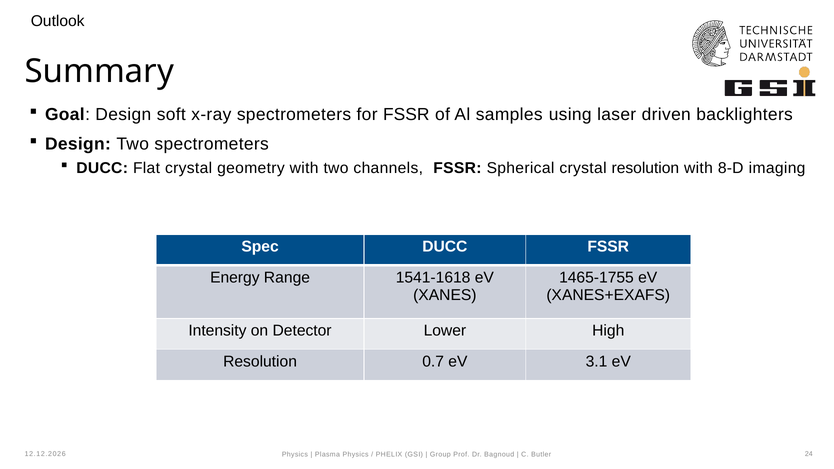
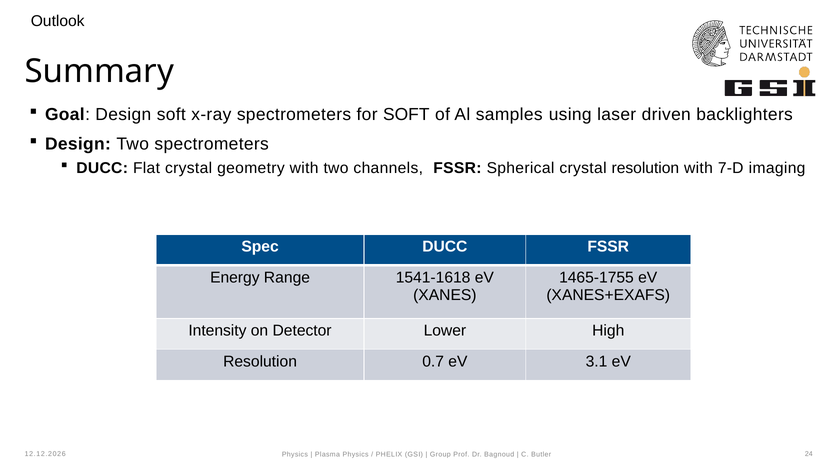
for FSSR: FSSR -> SOFT
8-D: 8-D -> 7-D
